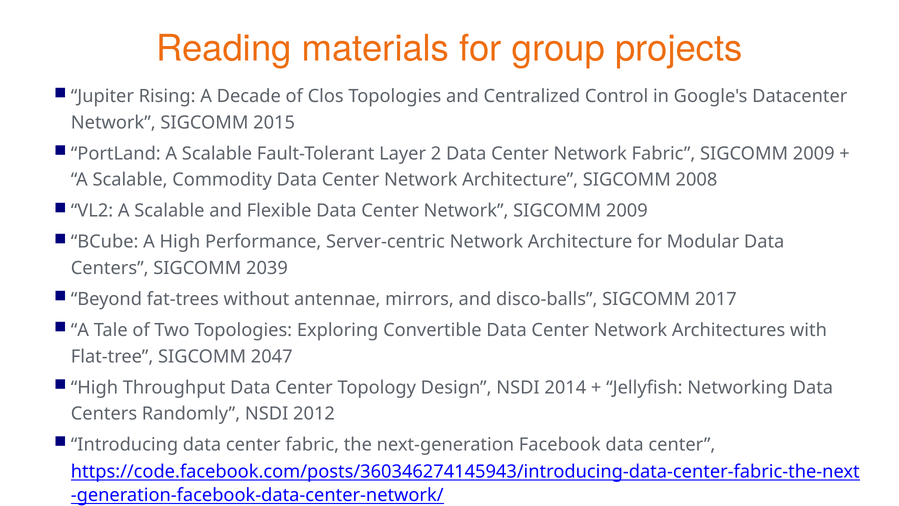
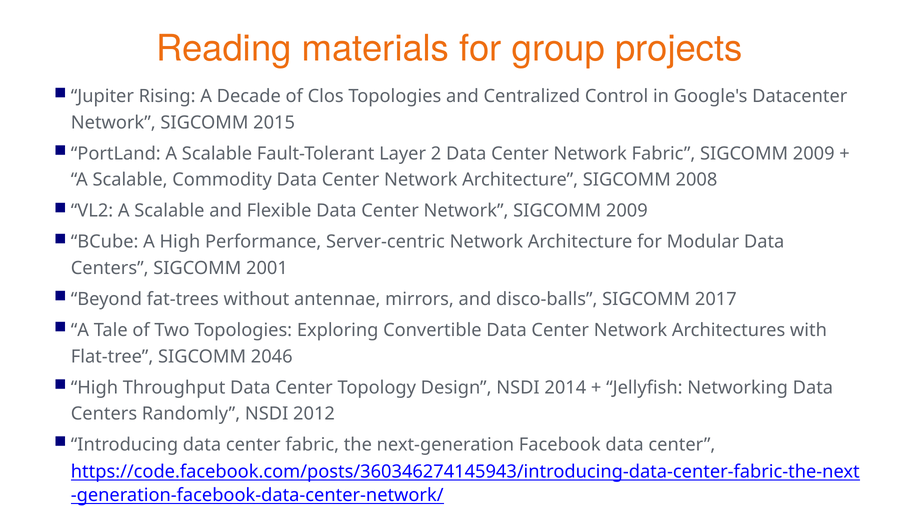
2039: 2039 -> 2001
2047: 2047 -> 2046
